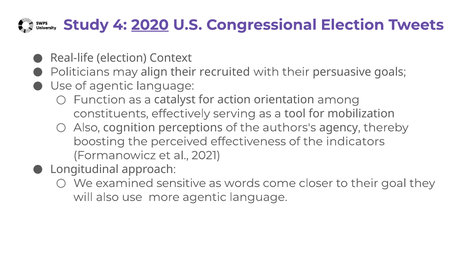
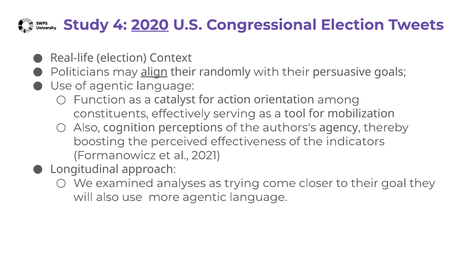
align underline: none -> present
recruited: recruited -> randomly
sensitive: sensitive -> analyses
words: words -> trying
